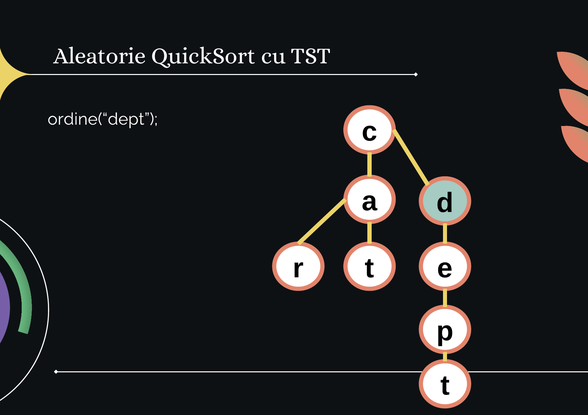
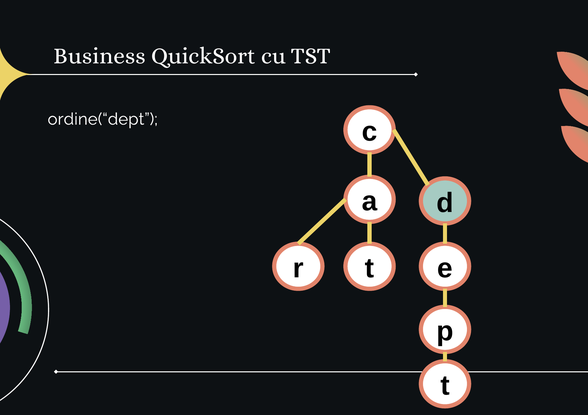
Aleatorie: Aleatorie -> Business
